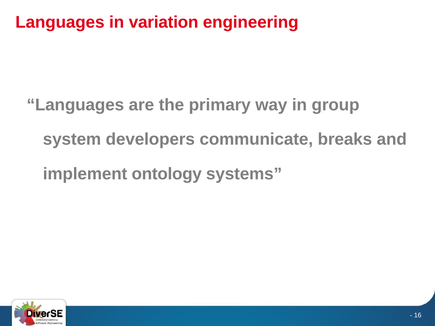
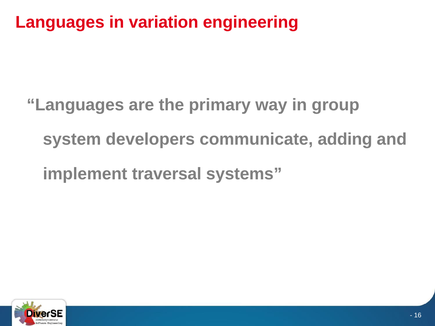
breaks: breaks -> adding
ontology: ontology -> traversal
